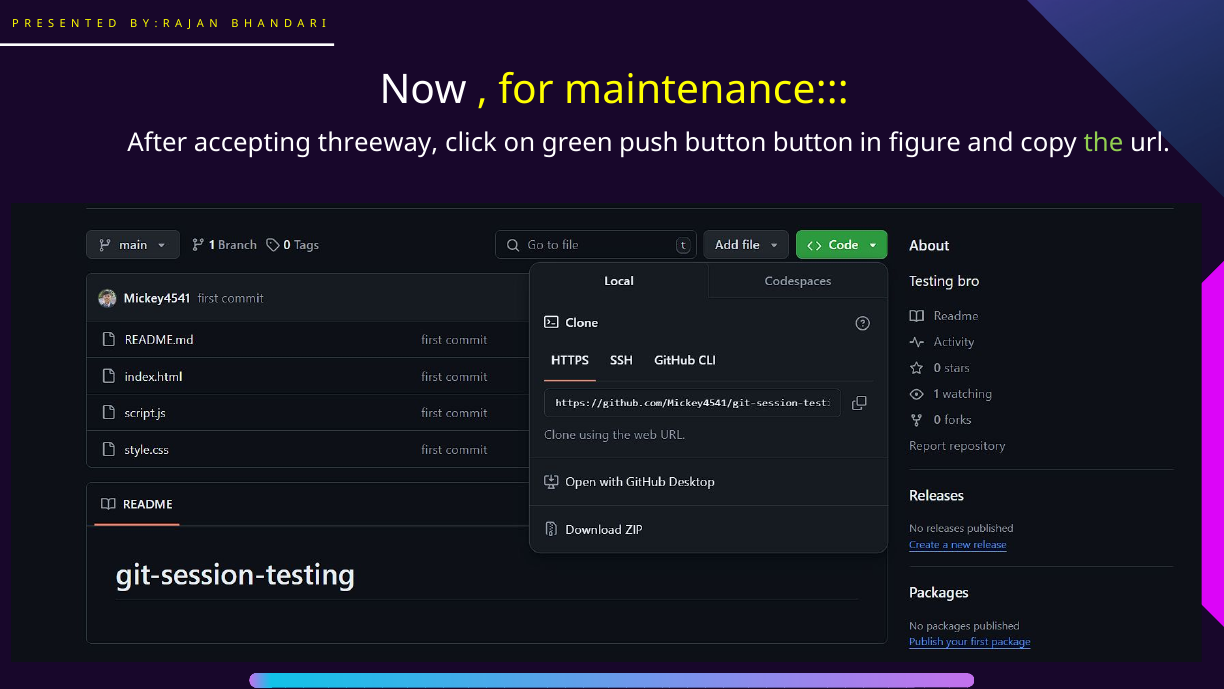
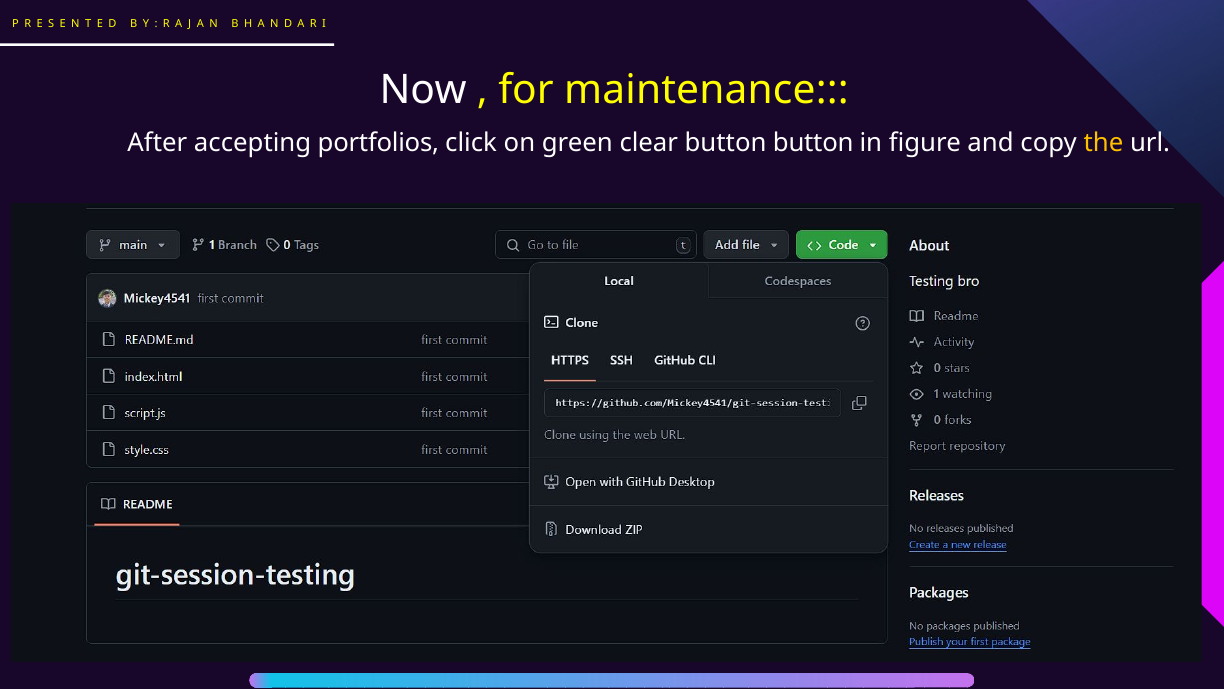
threeway: threeway -> portfolios
push: push -> clear
the colour: light green -> yellow
